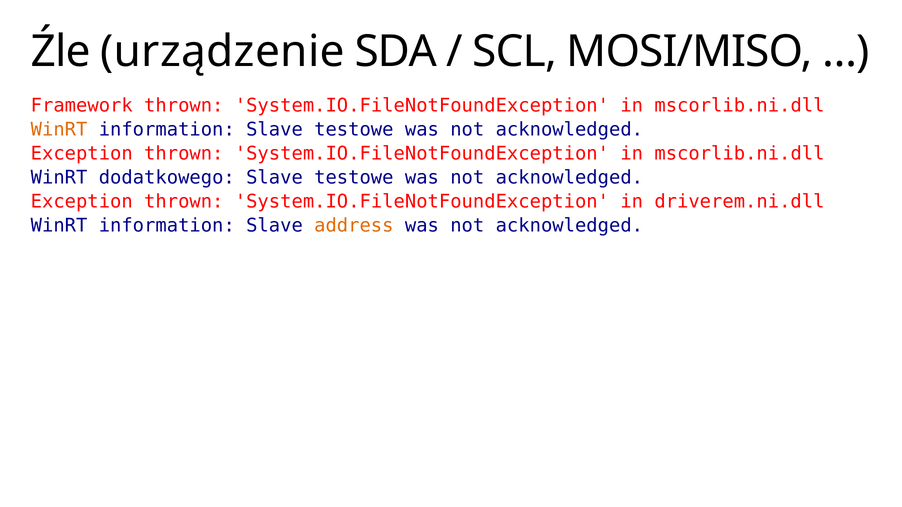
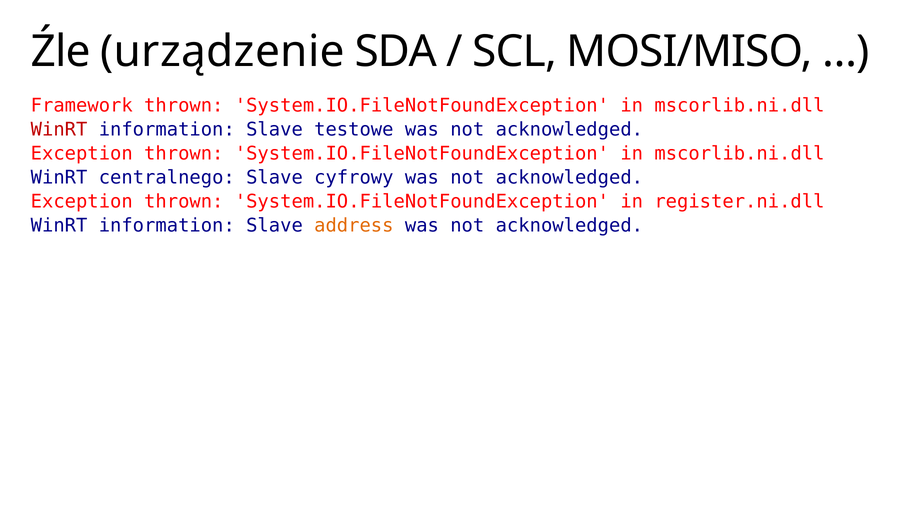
WinRT at (59, 129) colour: orange -> red
dodatkowego: dodatkowego -> centralnego
testowe at (354, 178): testowe -> cyfrowy
driverem.ni.dll: driverem.ni.dll -> register.ni.dll
